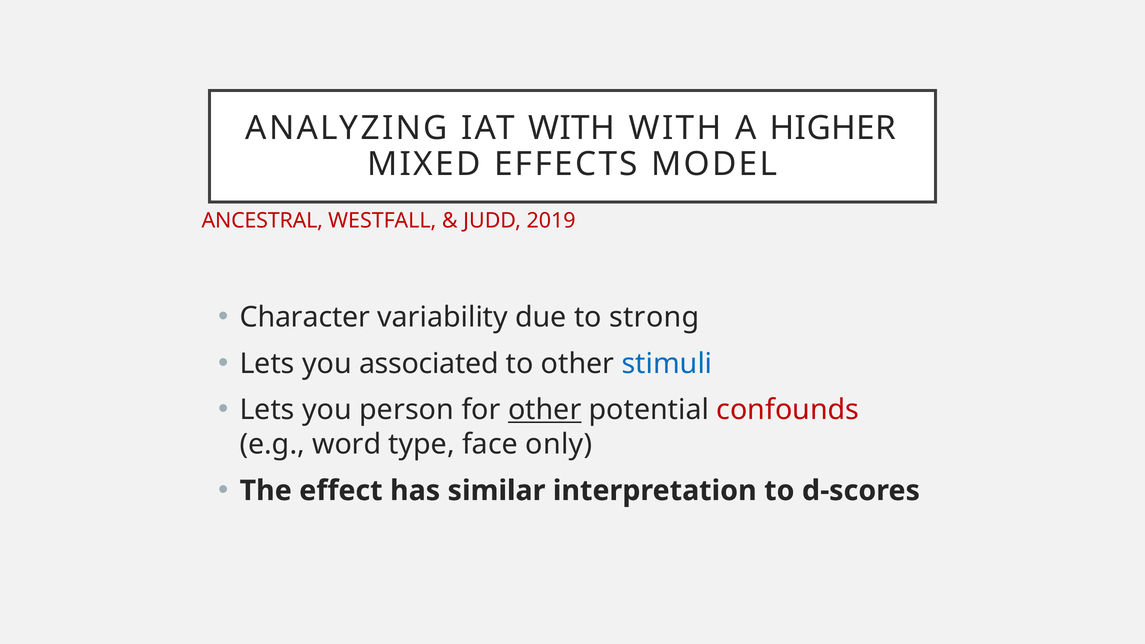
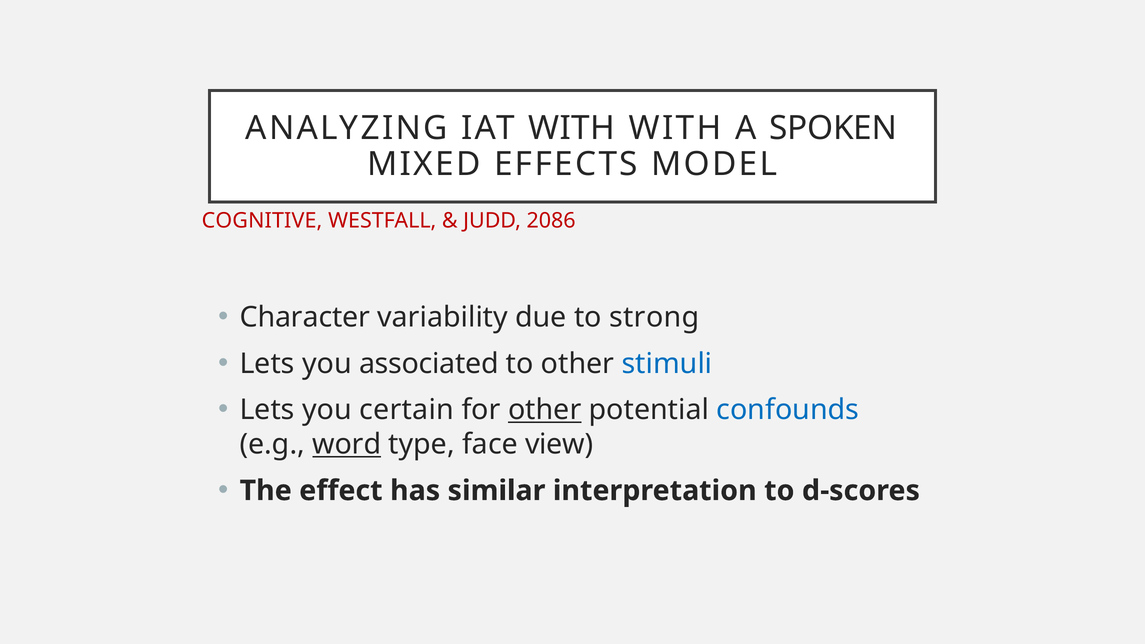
HIGHER: HIGHER -> SPOKEN
ANCESTRAL: ANCESTRAL -> COGNITIVE
2019: 2019 -> 2086
person: person -> certain
confounds colour: red -> blue
word underline: none -> present
only: only -> view
